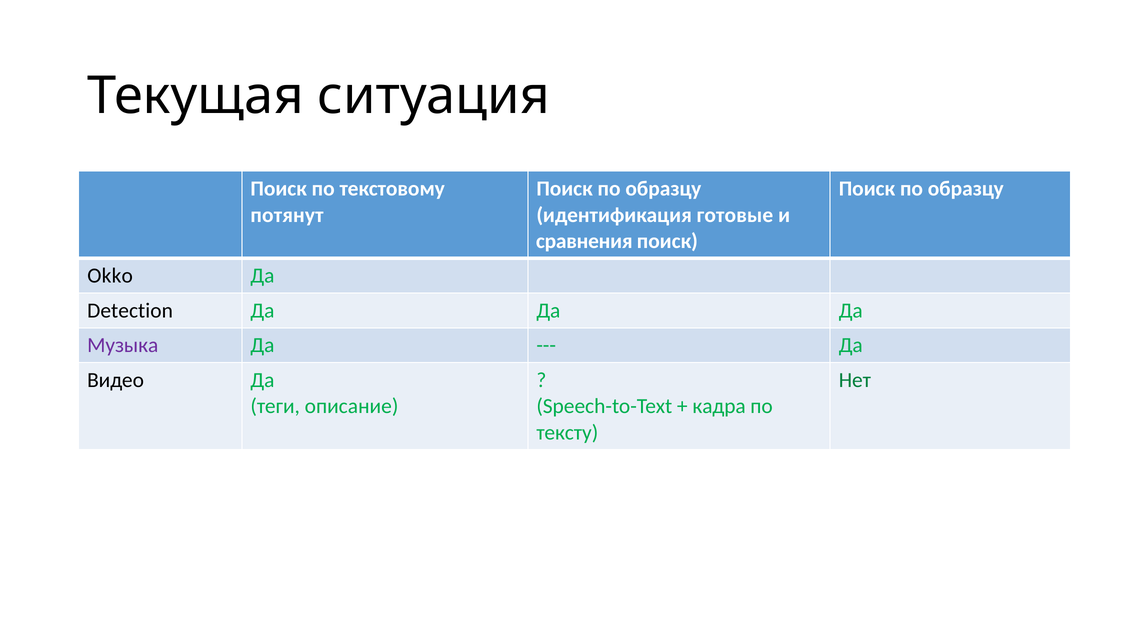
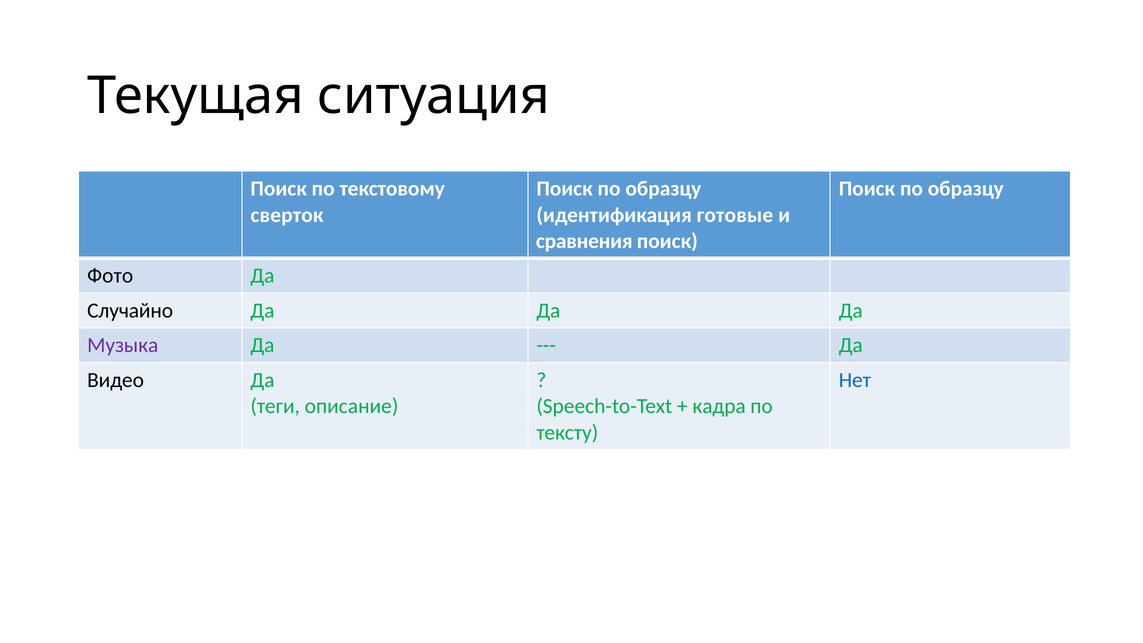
потянут: потянут -> сверток
Okko: Okko -> Фото
Detection: Detection -> Случайно
Нет colour: green -> blue
